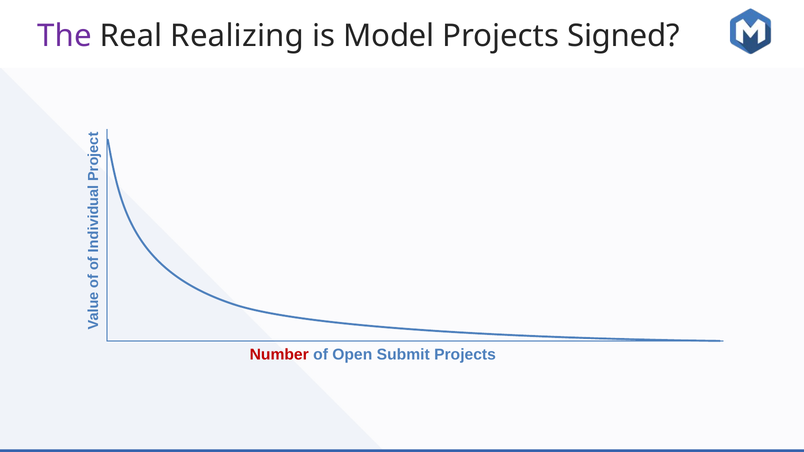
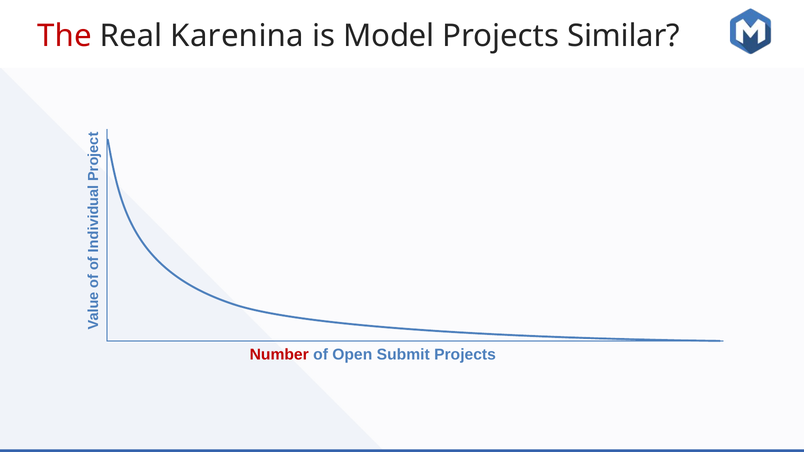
The colour: purple -> red
Realizing: Realizing -> Karenina
Signed: Signed -> Similar
